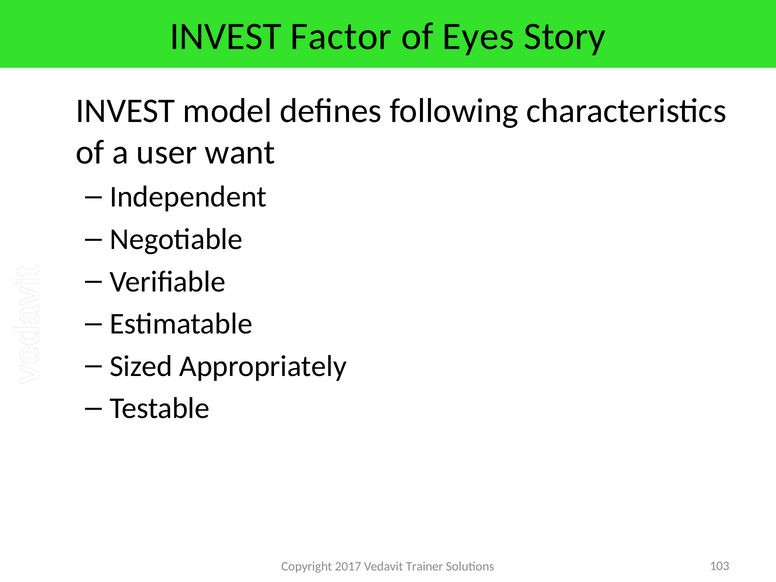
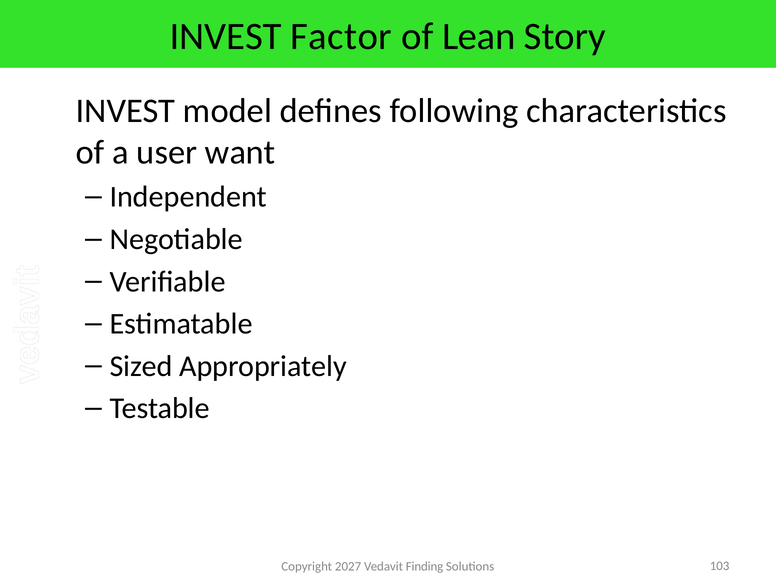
Eyes: Eyes -> Lean
2017: 2017 -> 2027
Trainer: Trainer -> Finding
